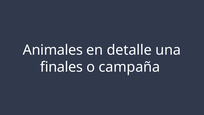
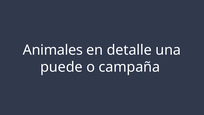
finales: finales -> puede
